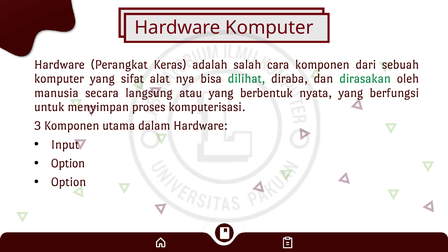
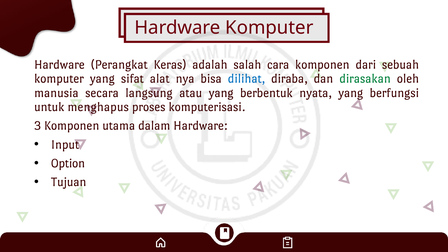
dilihat colour: green -> blue
menyimpan: menyimpan -> menghapus
Option at (69, 182): Option -> Tujuan
